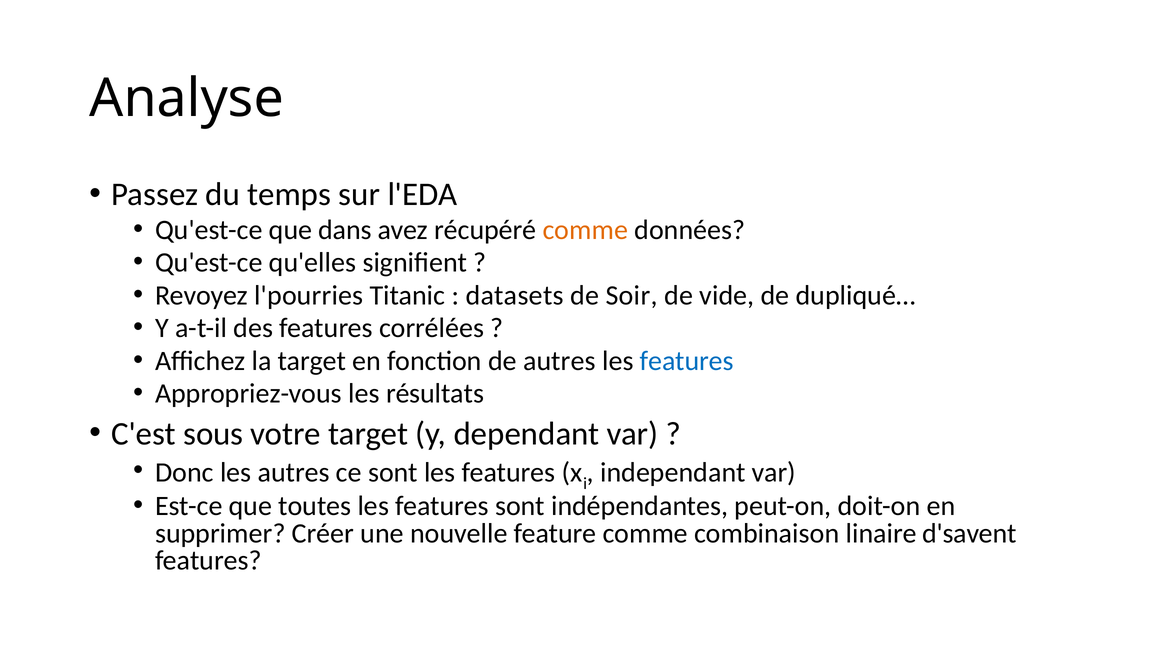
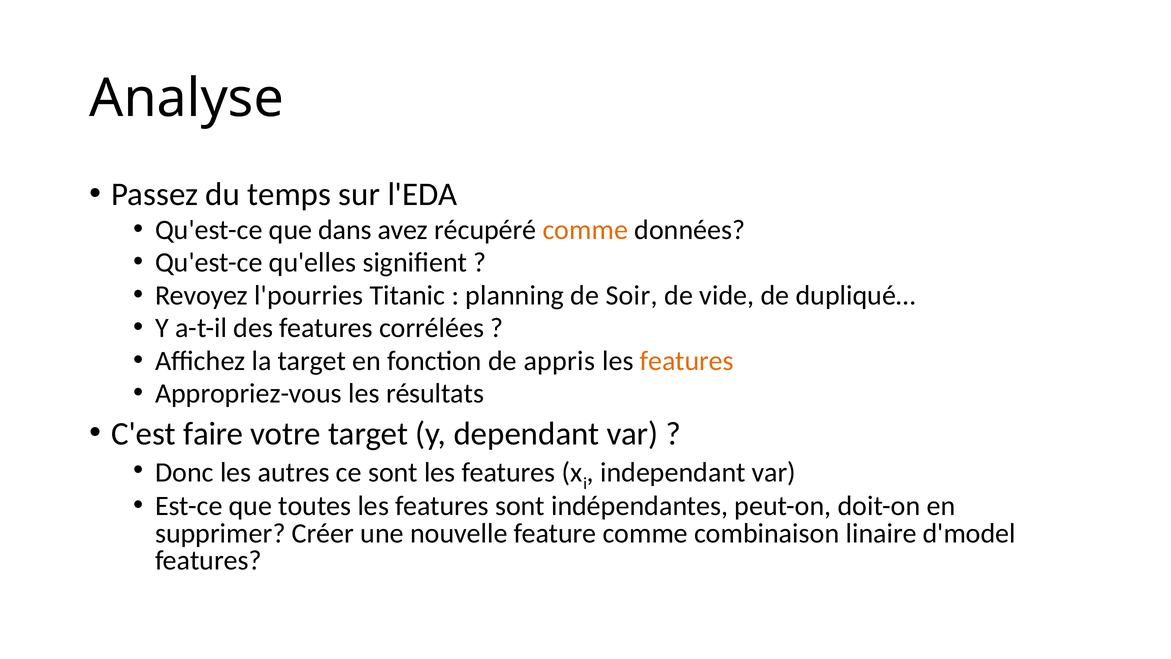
datasets: datasets -> planning
de autres: autres -> appris
features at (687, 361) colour: blue -> orange
sous: sous -> faire
d'savent: d'savent -> d'model
